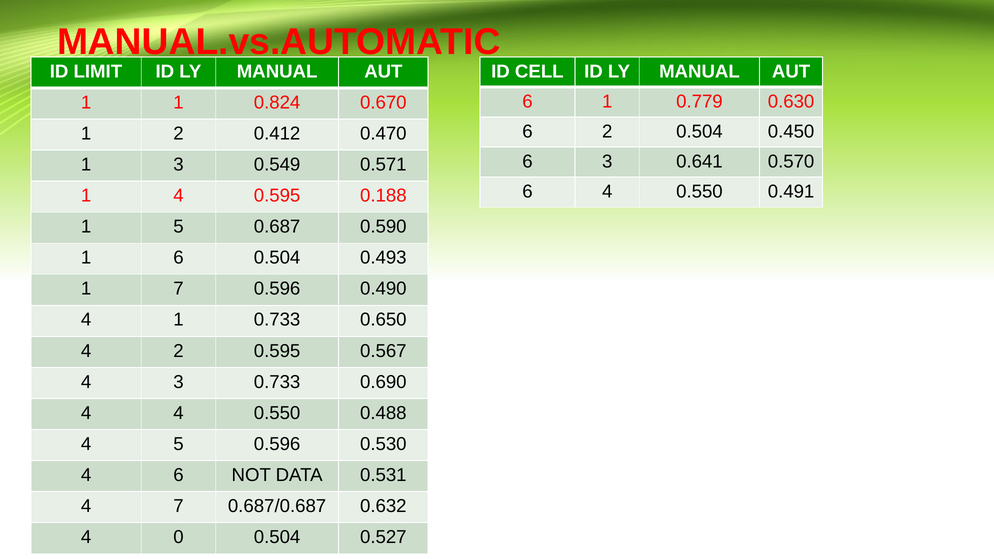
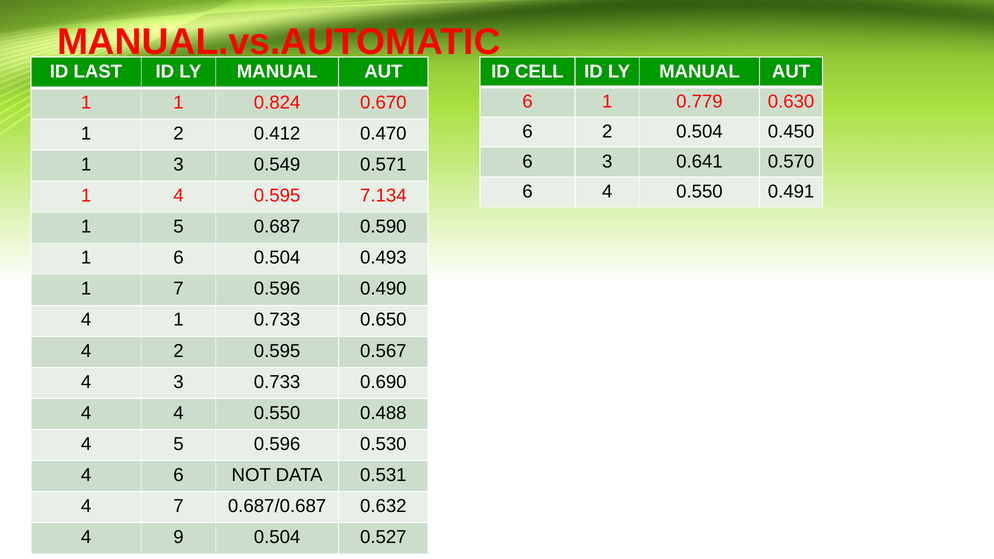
LIMIT: LIMIT -> LAST
0.188: 0.188 -> 7.134
0: 0 -> 9
